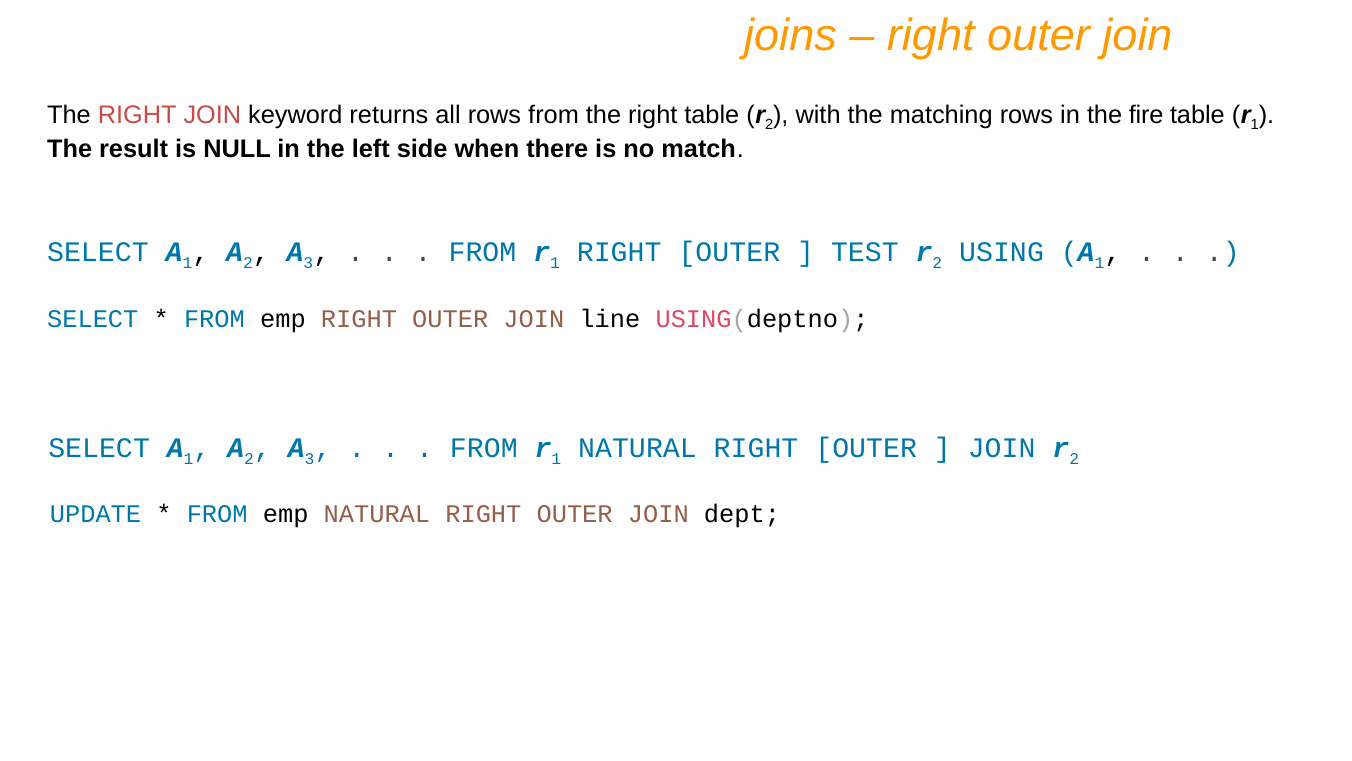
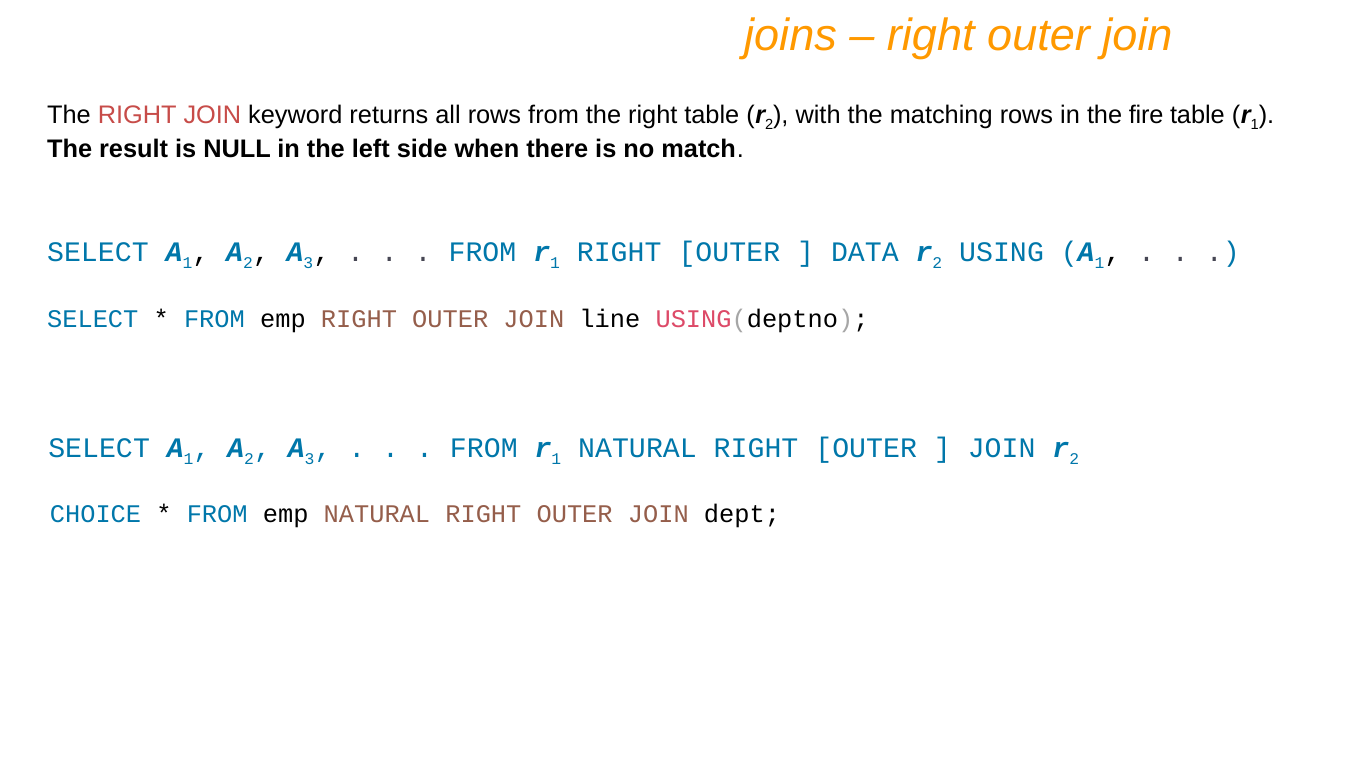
TEST: TEST -> DATA
UPDATE: UPDATE -> CHOICE
